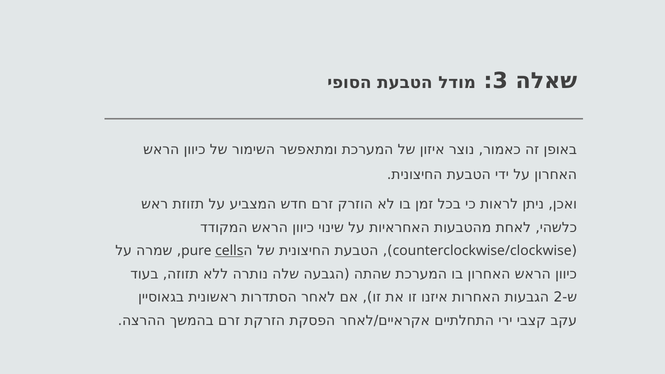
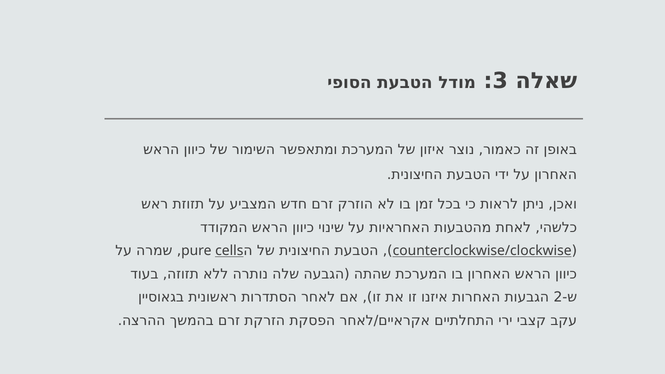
counterclockwise/clockwise underline: none -> present
